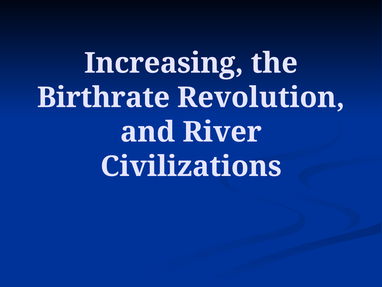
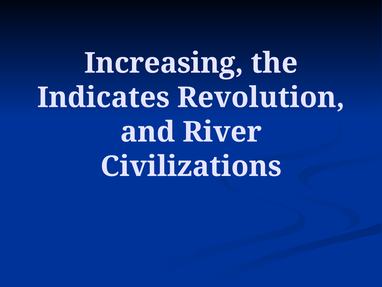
Birthrate: Birthrate -> Indicates
